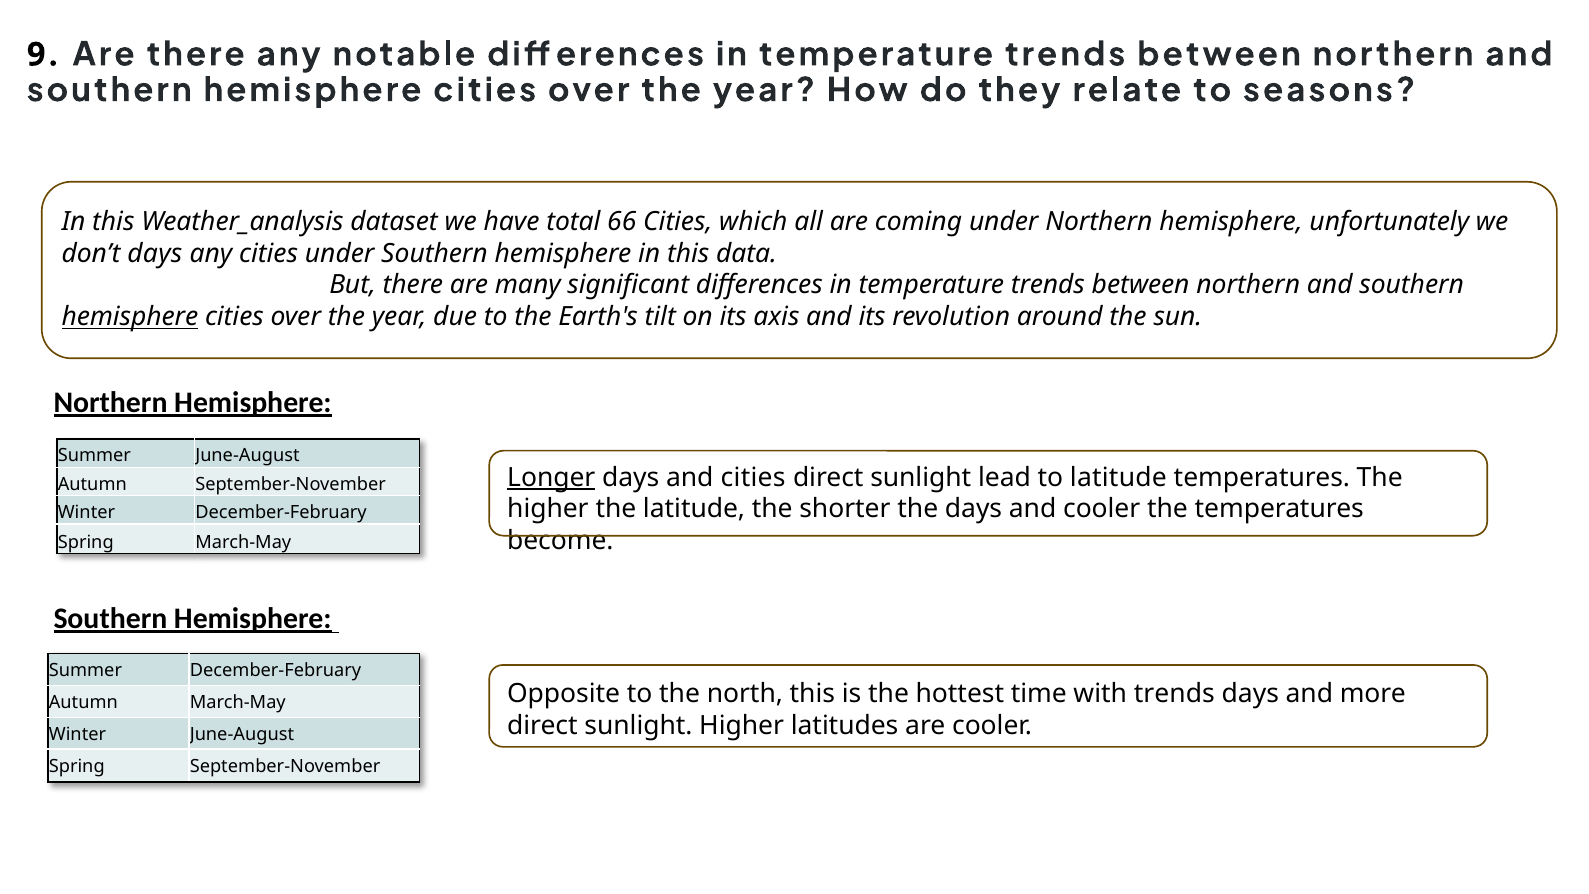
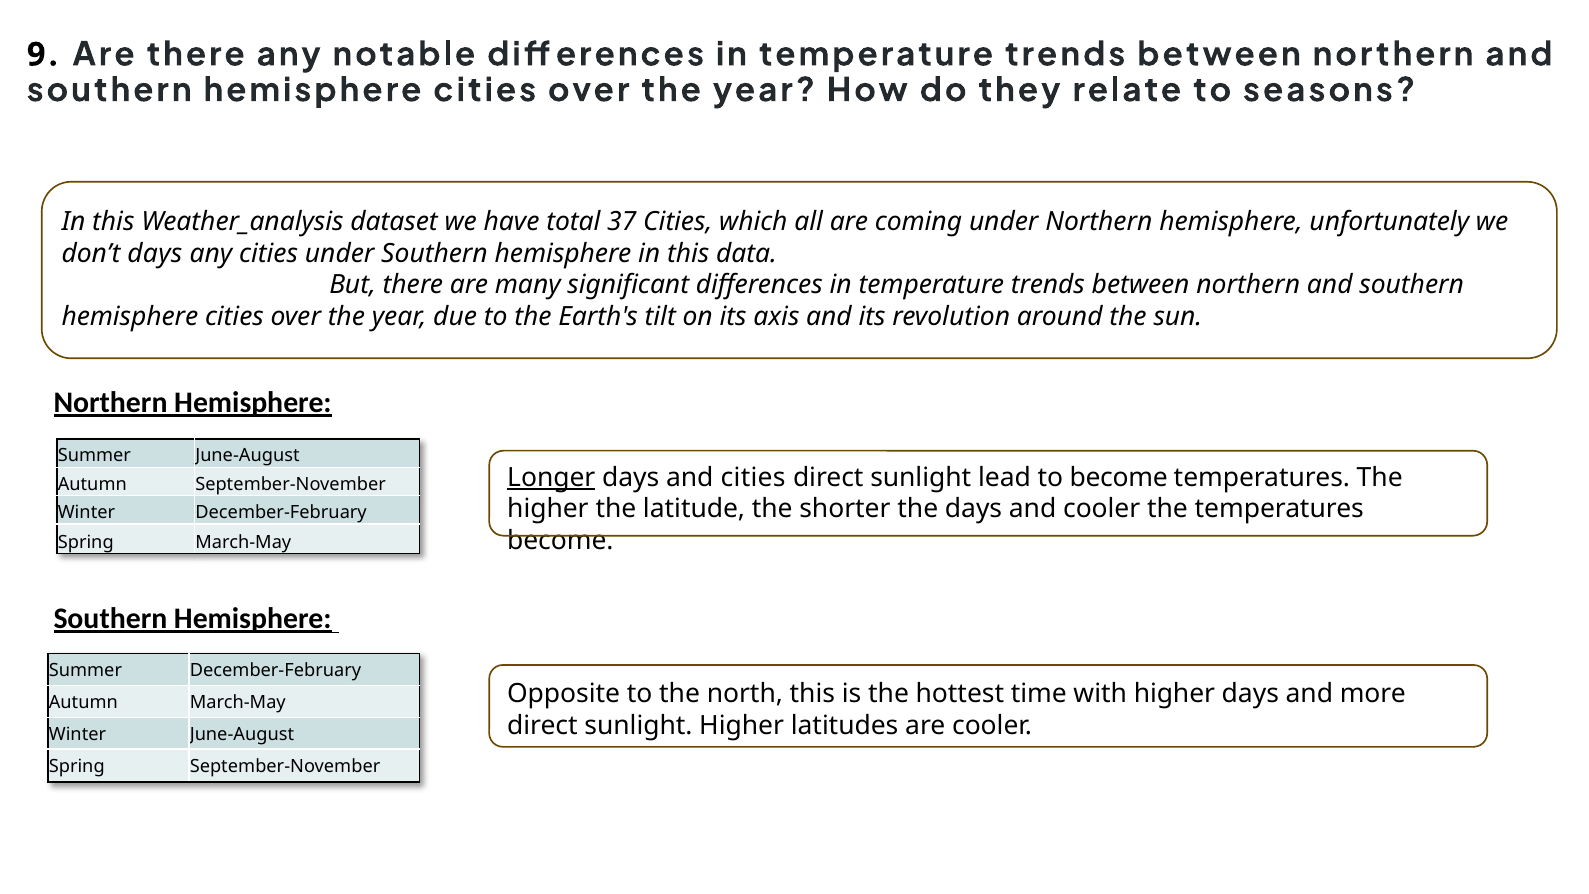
66: 66 -> 37
hemisphere at (130, 317) underline: present -> none
to latitude: latitude -> become
with trends: trends -> higher
